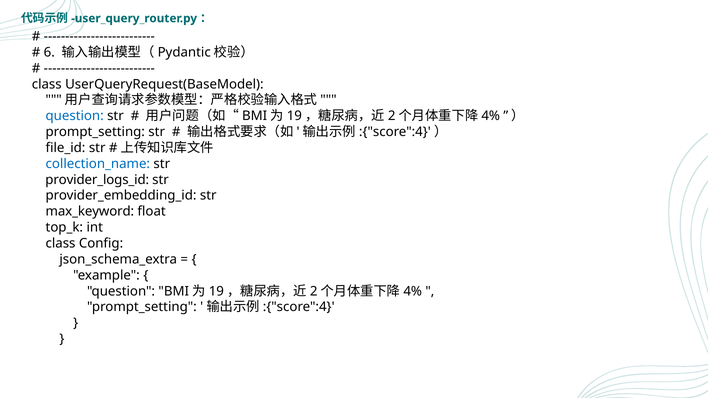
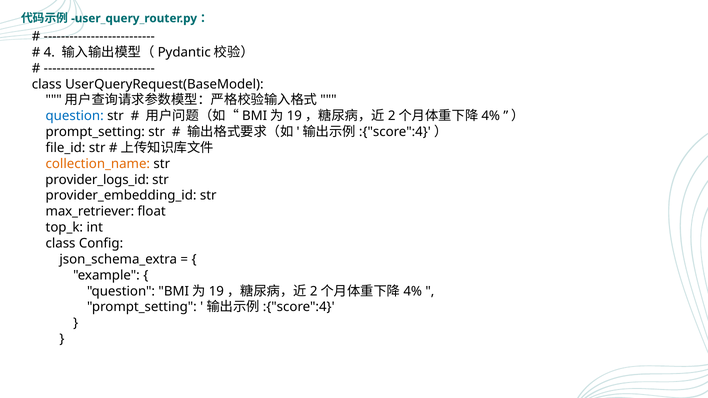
6: 6 -> 4
collection_name colour: blue -> orange
max_keyword: max_keyword -> max_retriever
